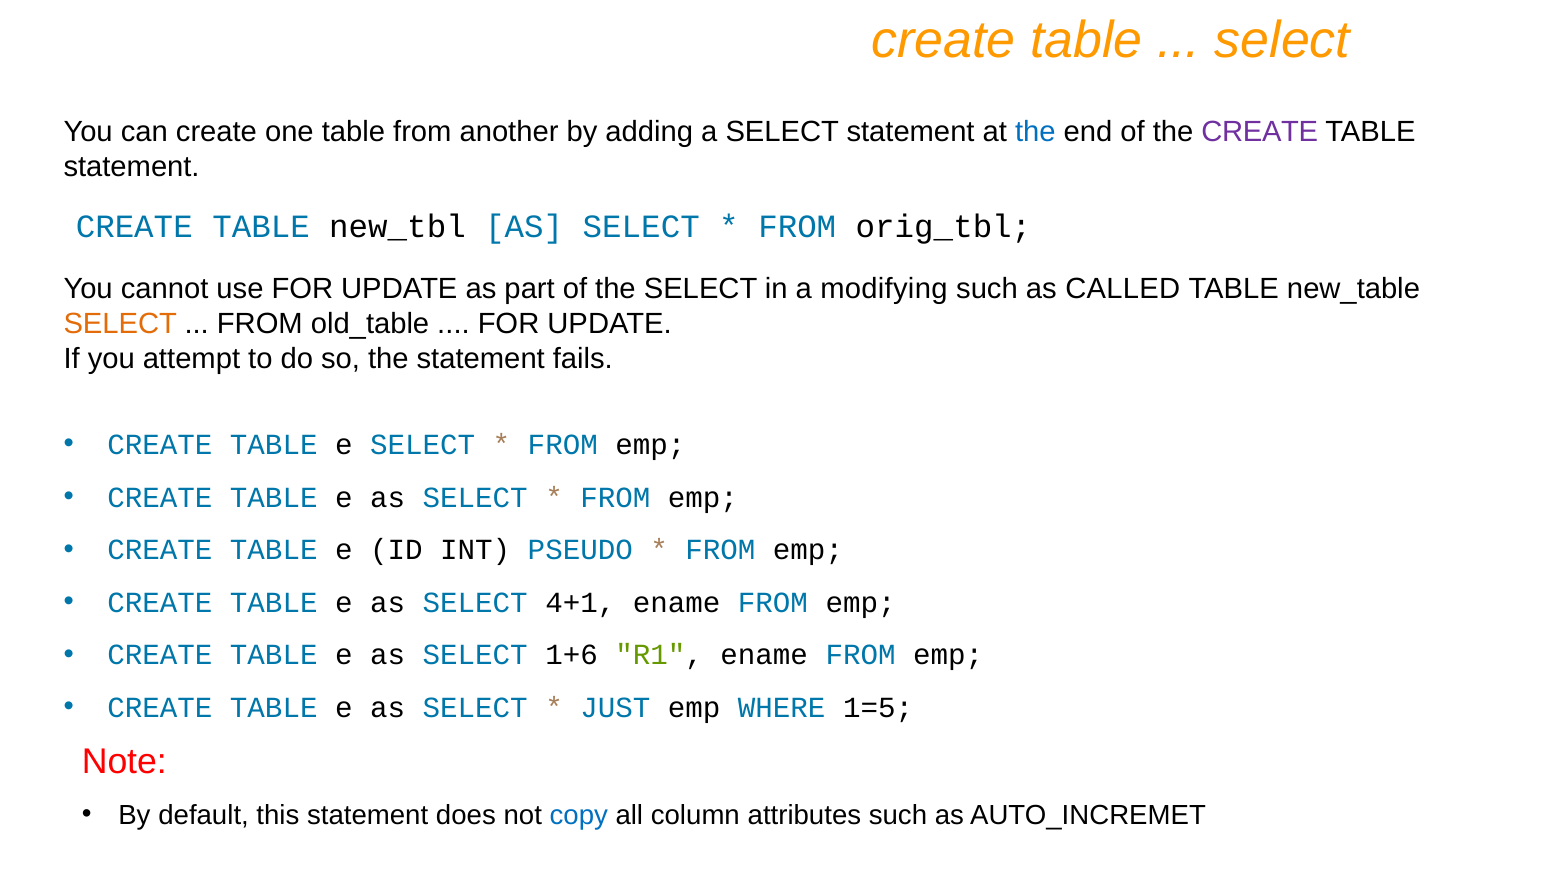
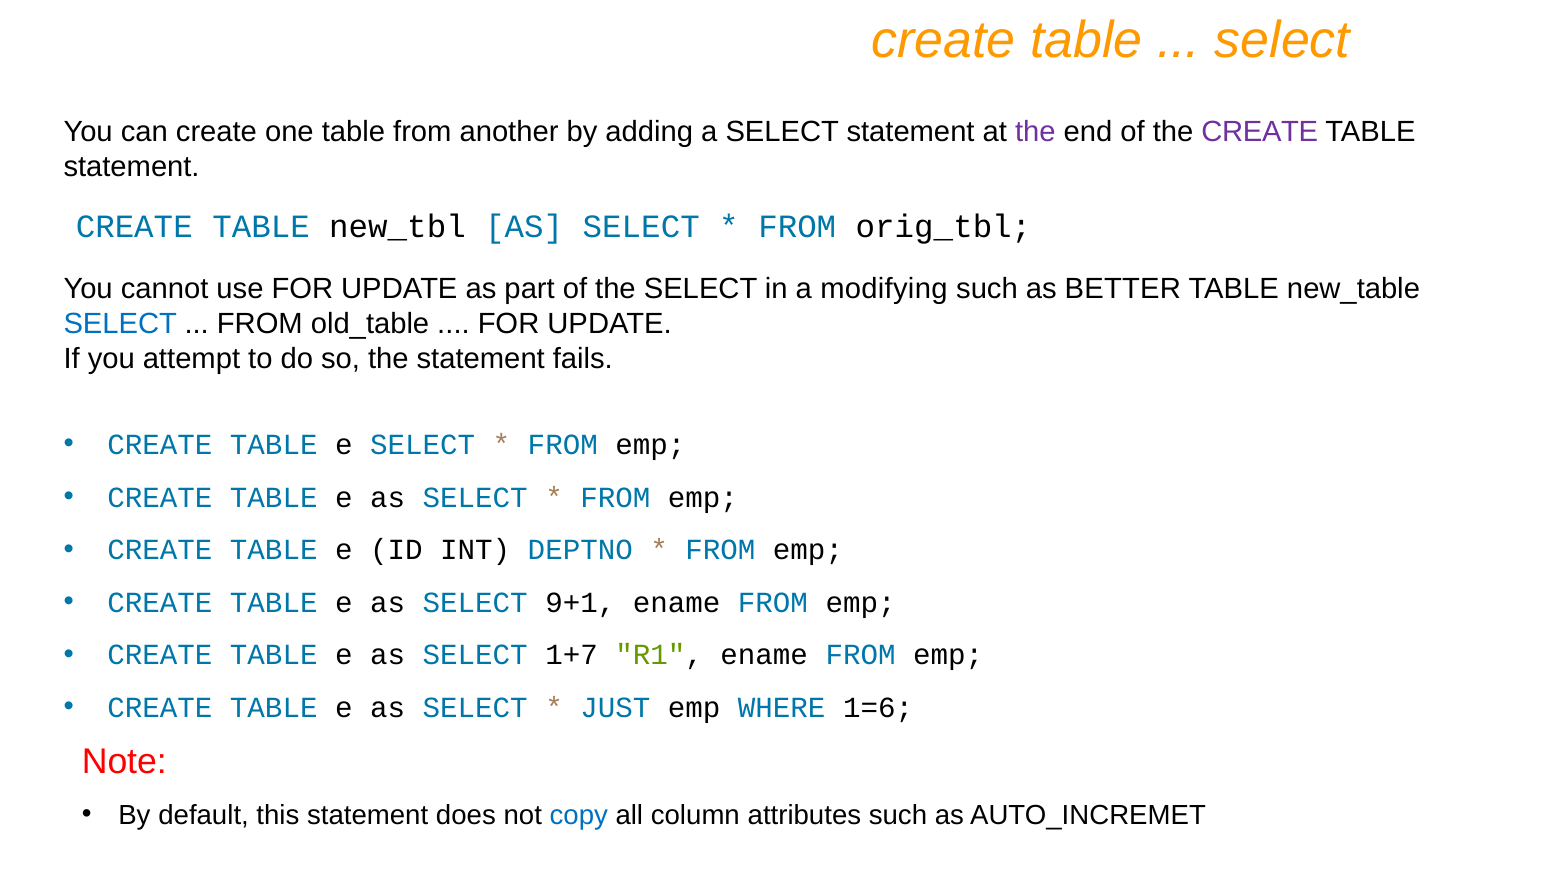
the at (1035, 132) colour: blue -> purple
CALLED: CALLED -> BETTER
SELECT at (120, 323) colour: orange -> blue
PSEUDO: PSEUDO -> DEPTNO
4+1: 4+1 -> 9+1
1+6: 1+6 -> 1+7
1=5: 1=5 -> 1=6
